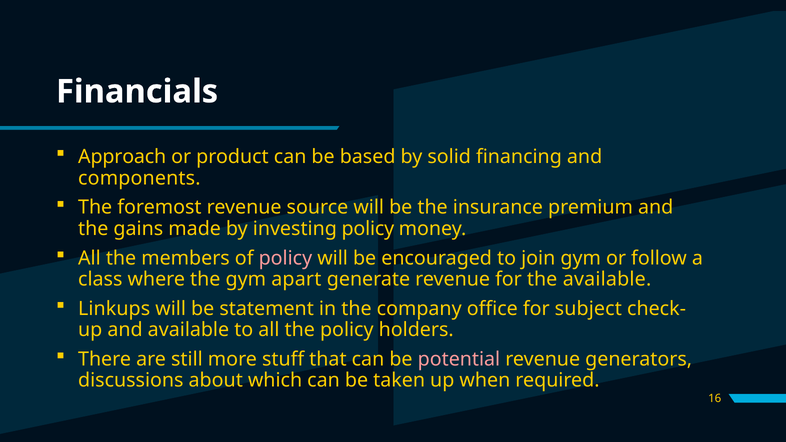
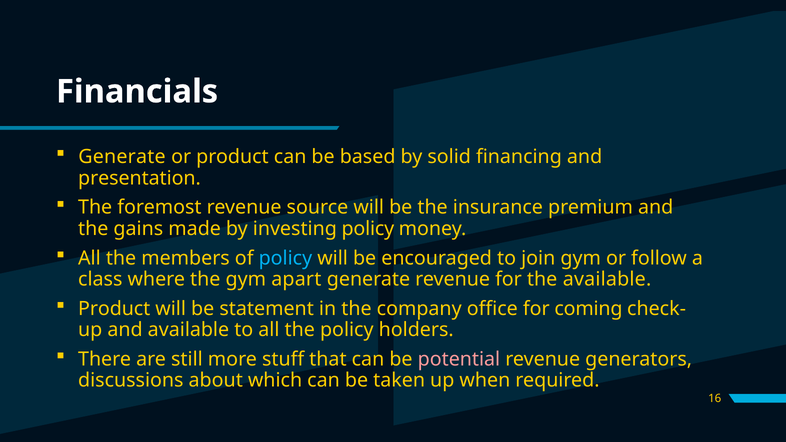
Approach at (122, 157): Approach -> Generate
components: components -> presentation
policy at (285, 258) colour: pink -> light blue
Linkups at (114, 309): Linkups -> Product
subject: subject -> coming
